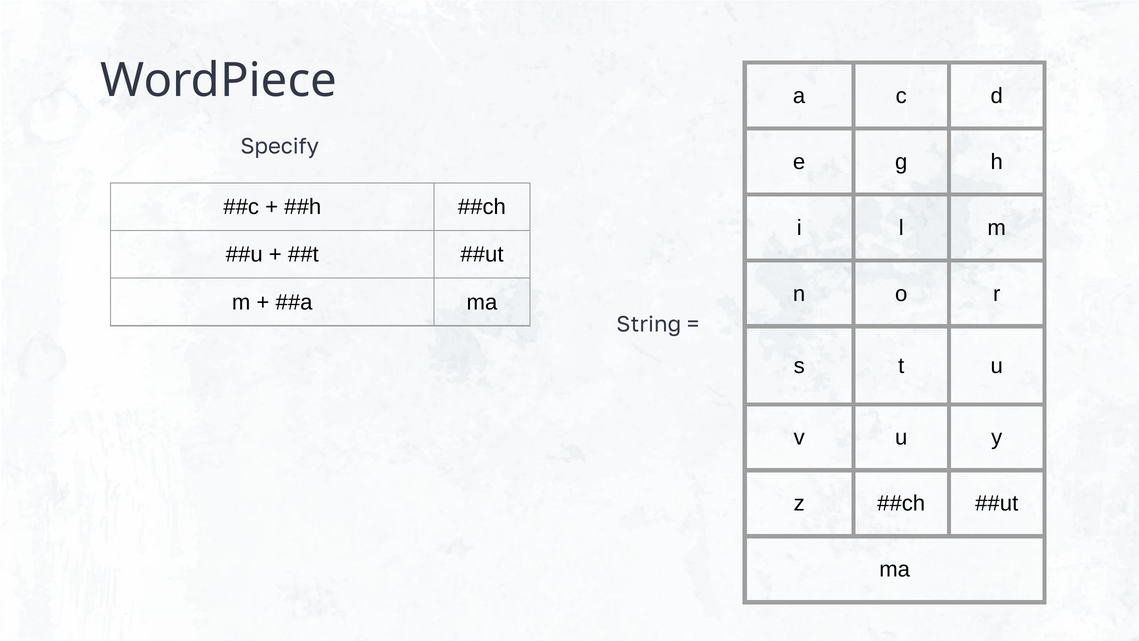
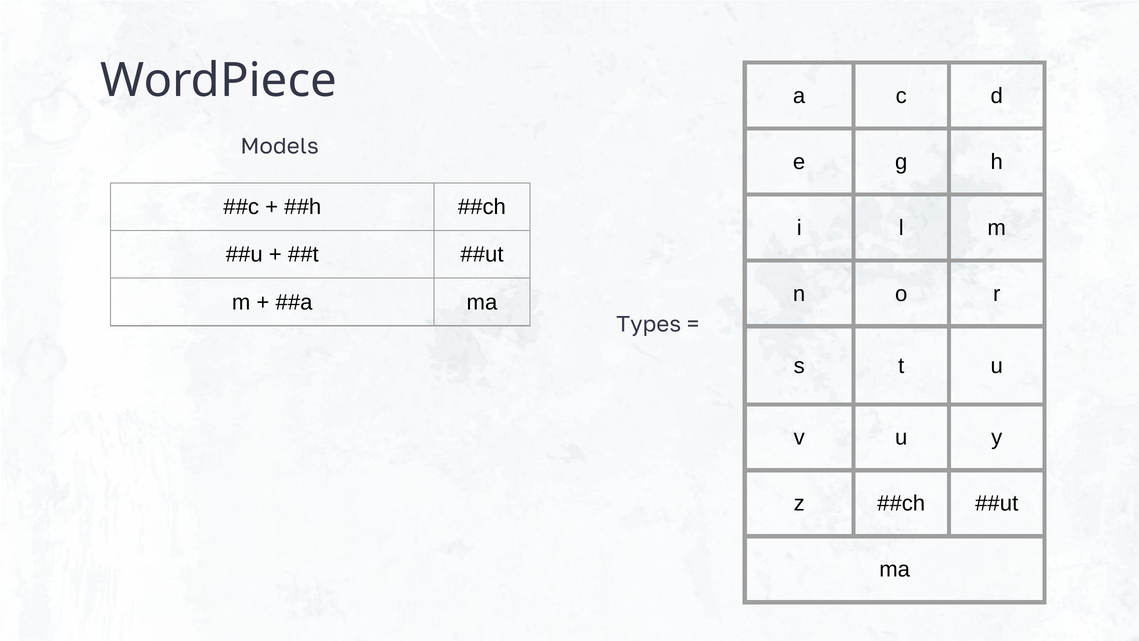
Specify: Specify -> Models
String: String -> Types
